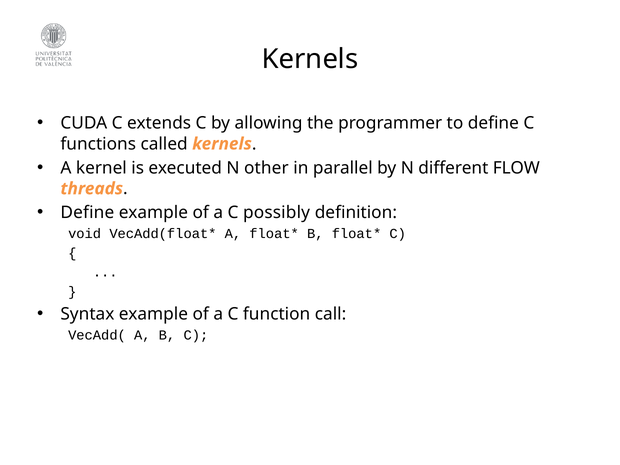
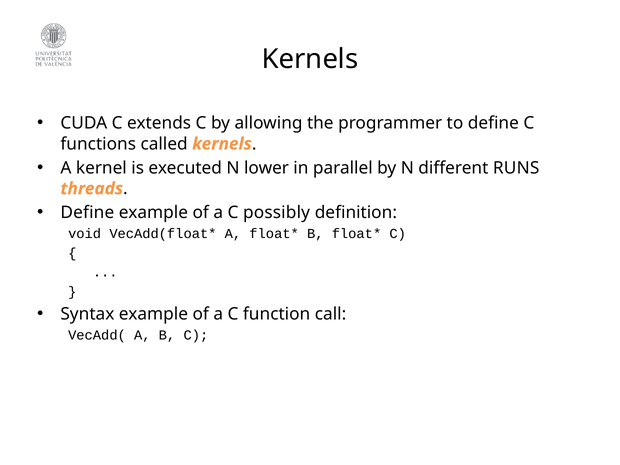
other: other -> lower
FLOW: FLOW -> RUNS
